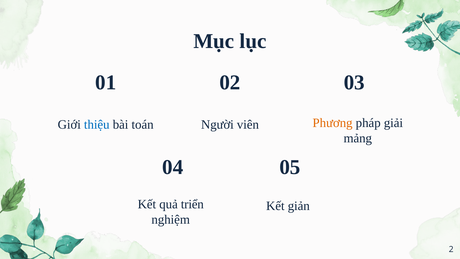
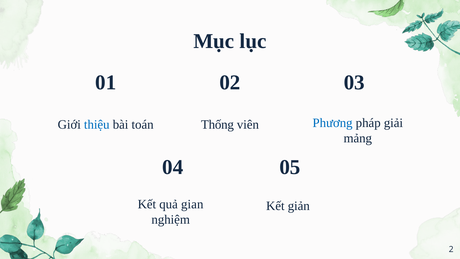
Người: Người -> Thống
Phương colour: orange -> blue
triển: triển -> gian
